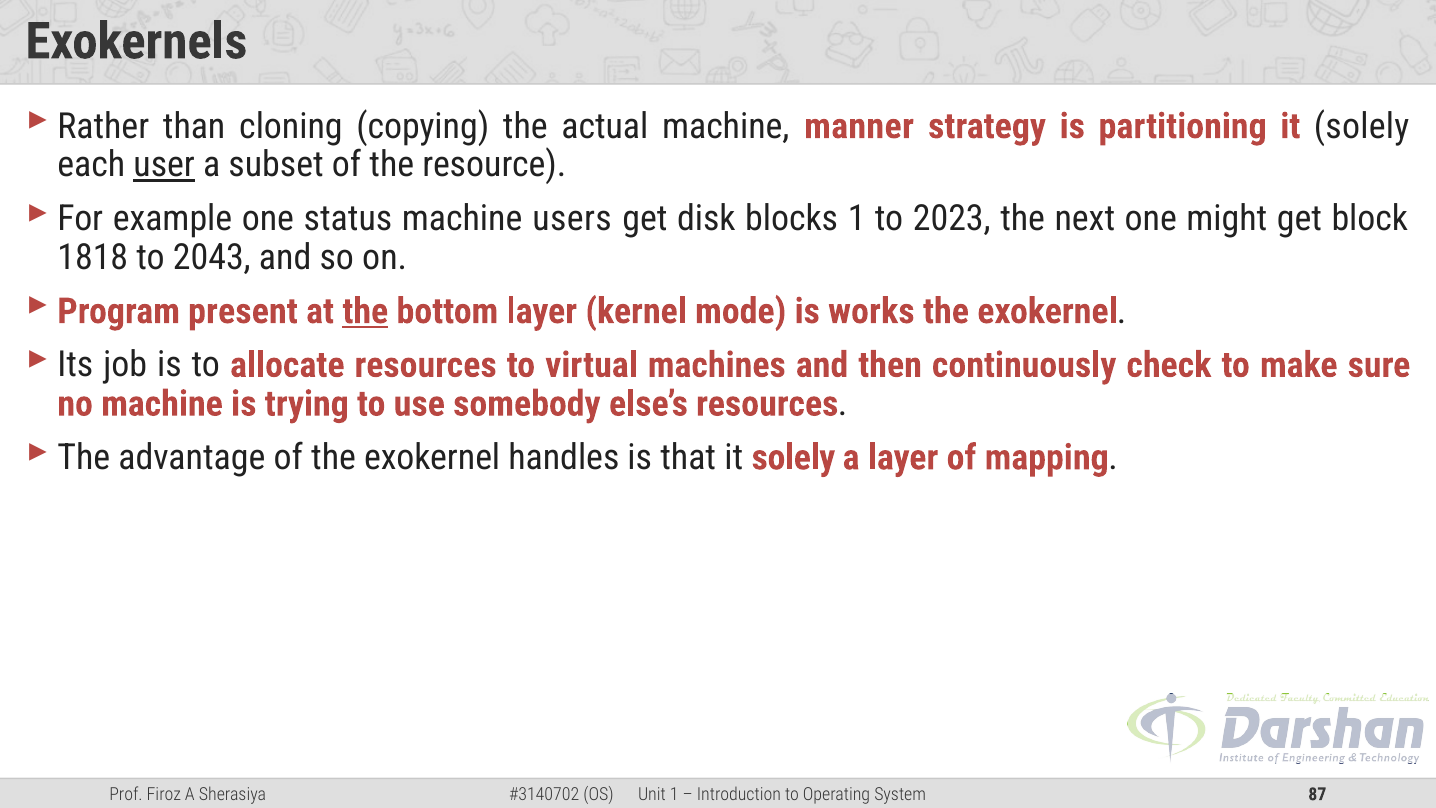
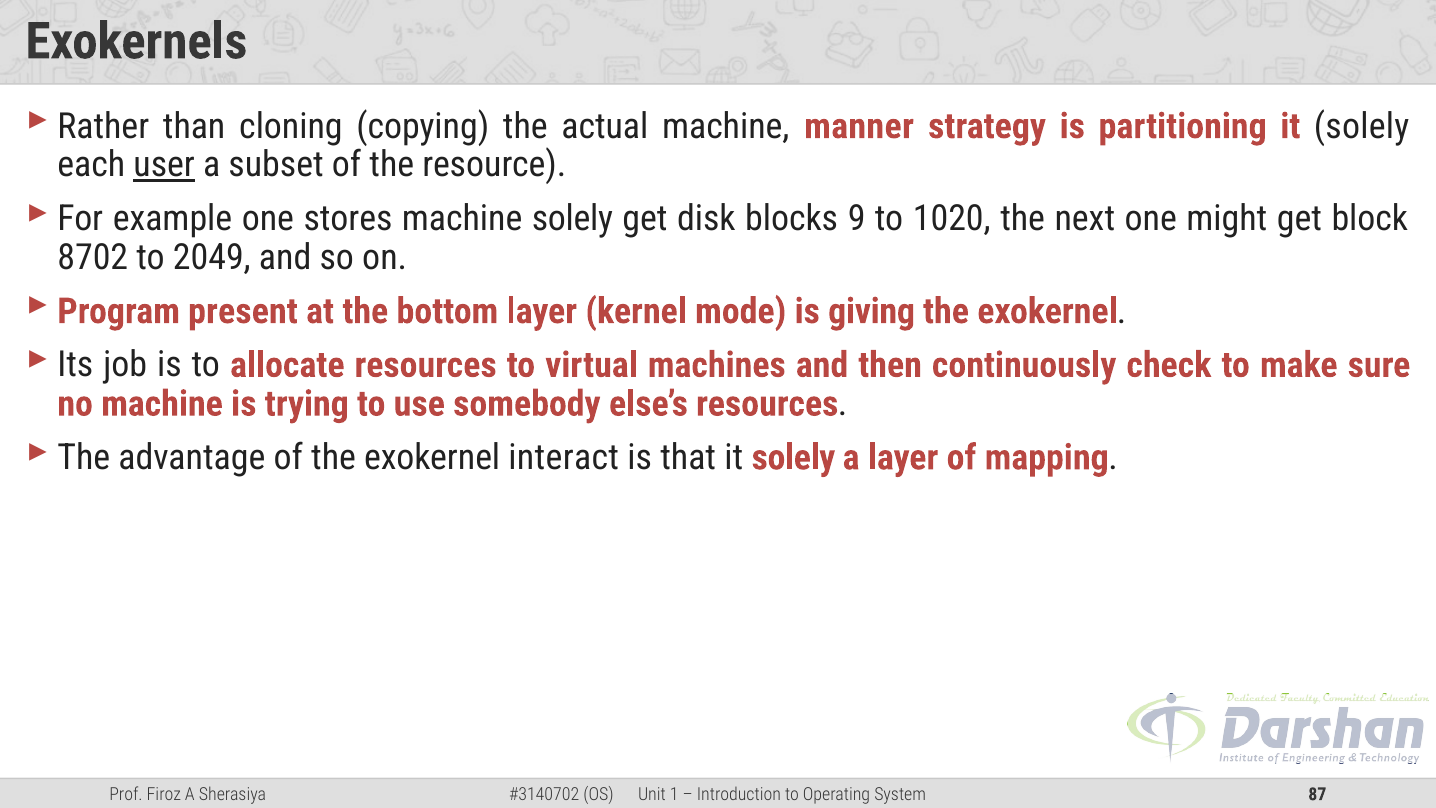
status: status -> stores
machine users: users -> solely
blocks 1: 1 -> 9
2023: 2023 -> 1020
1818: 1818 -> 8702
2043: 2043 -> 2049
the at (365, 311) underline: present -> none
works: works -> giving
handles: handles -> interact
